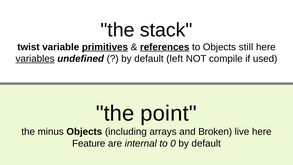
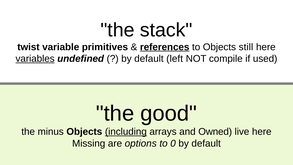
primitives underline: present -> none
point: point -> good
including underline: none -> present
Broken: Broken -> Owned
Feature: Feature -> Missing
internal: internal -> options
